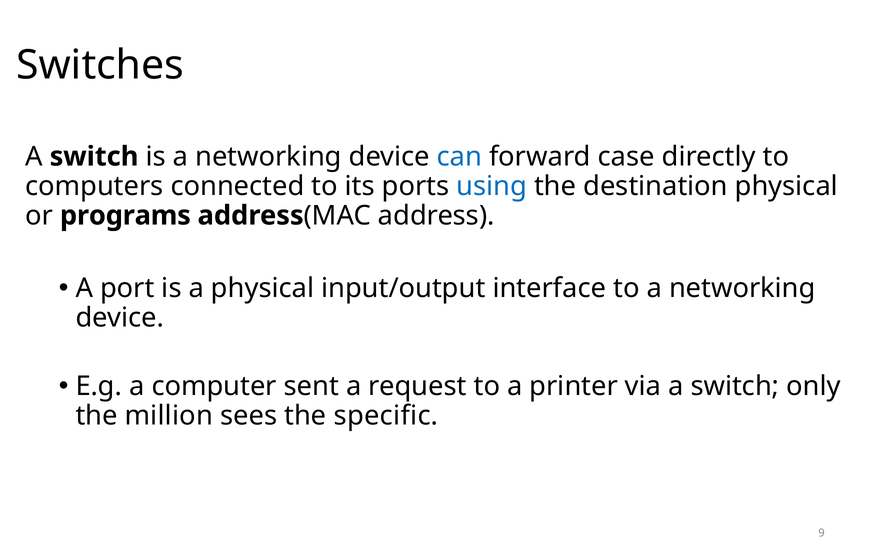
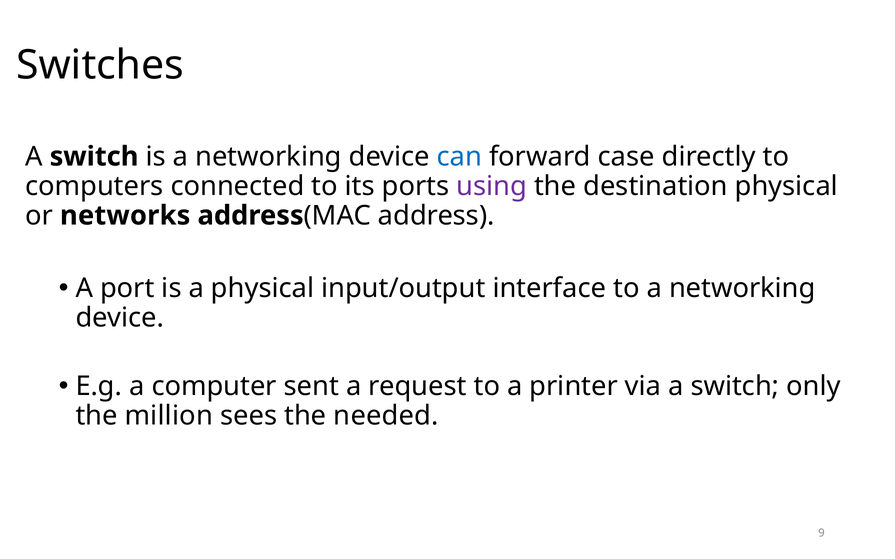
using colour: blue -> purple
programs: programs -> networks
specific: specific -> needed
